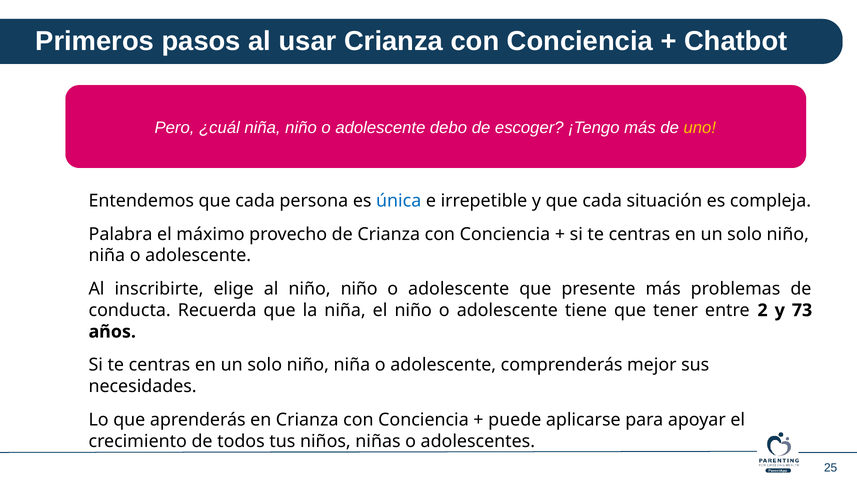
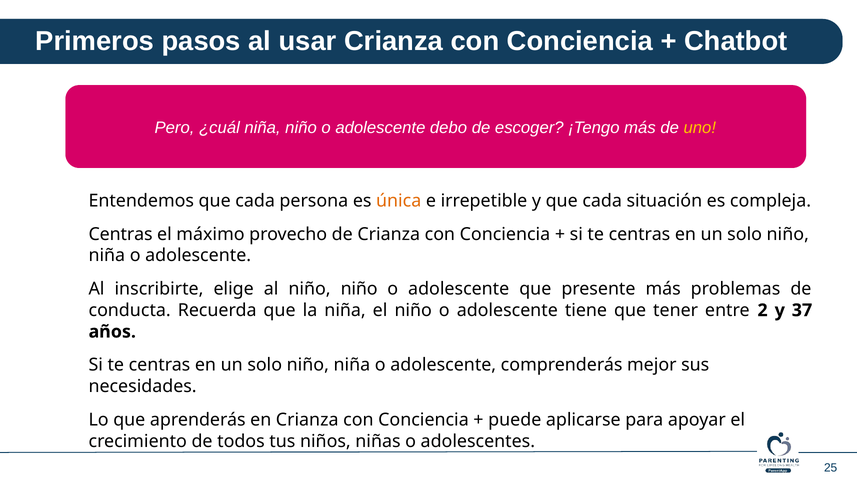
única colour: blue -> orange
Palabra at (121, 234): Palabra -> Centras
73: 73 -> 37
